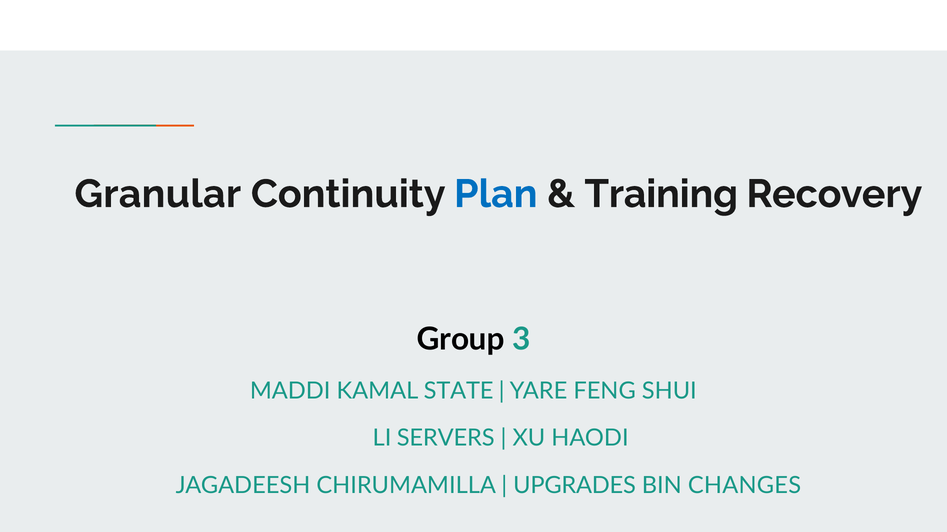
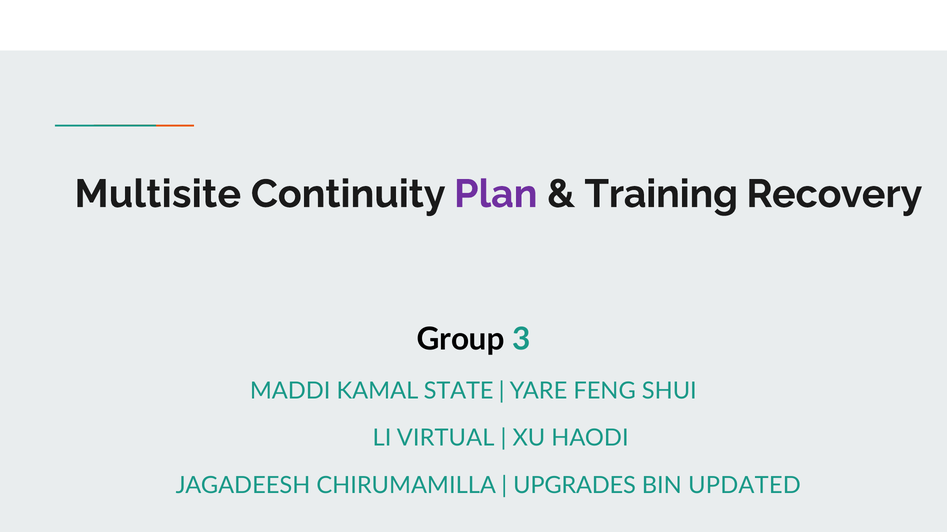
Granular: Granular -> Multisite
Plan colour: blue -> purple
SERVERS: SERVERS -> VIRTUAL
CHANGES: CHANGES -> UPDATED
